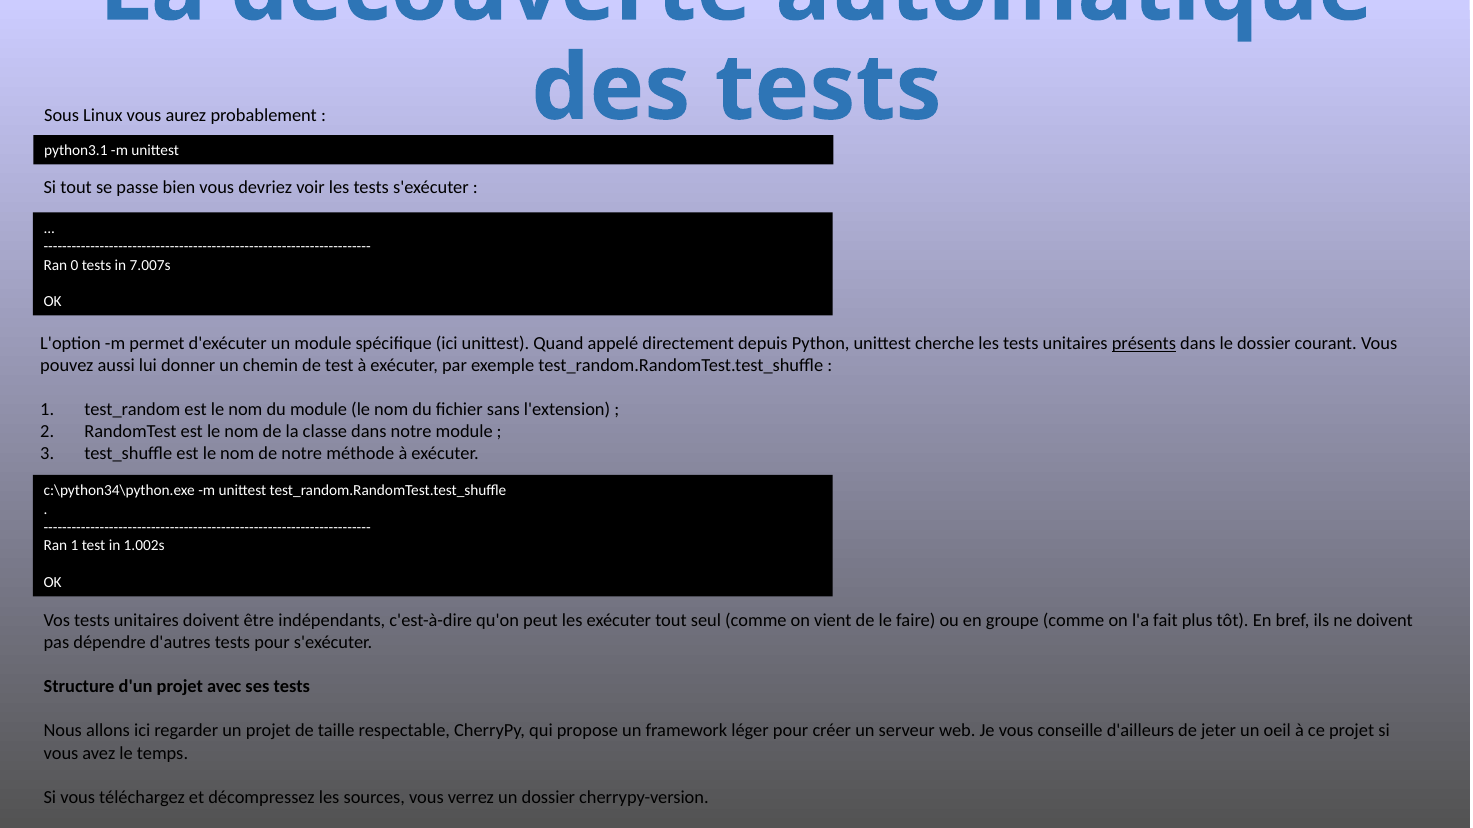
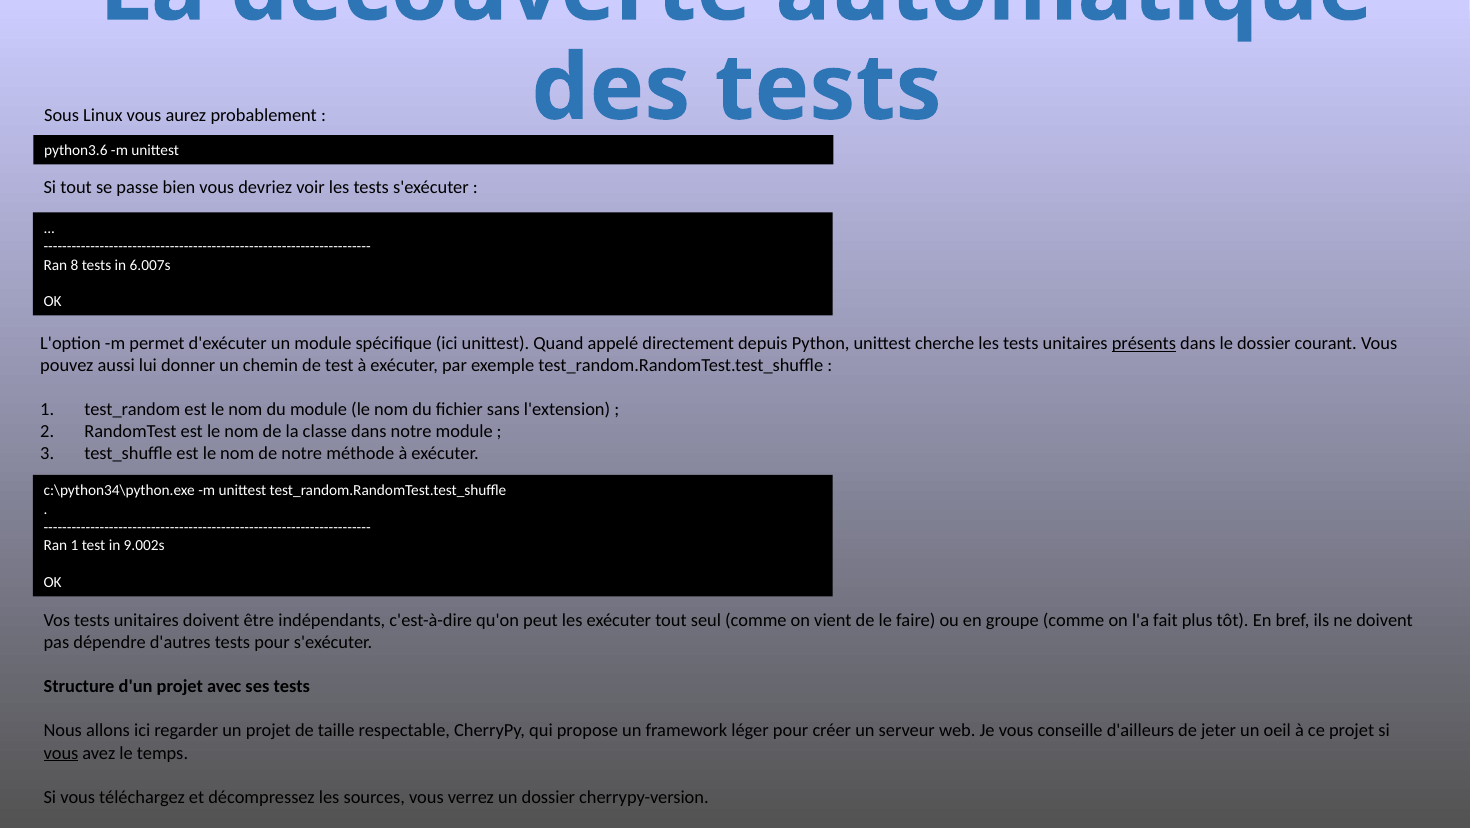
python3.1: python3.1 -> python3.6
0: 0 -> 8
7.007s: 7.007s -> 6.007s
1.002s: 1.002s -> 9.002s
vous at (61, 753) underline: none -> present
